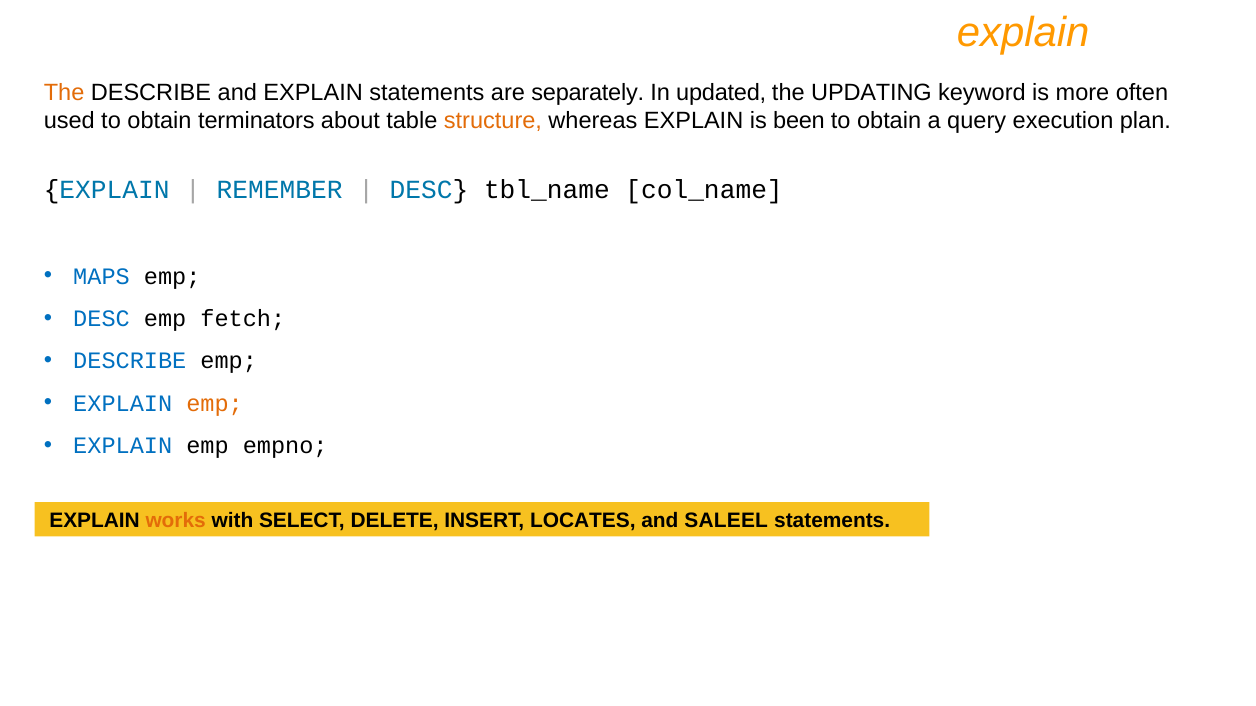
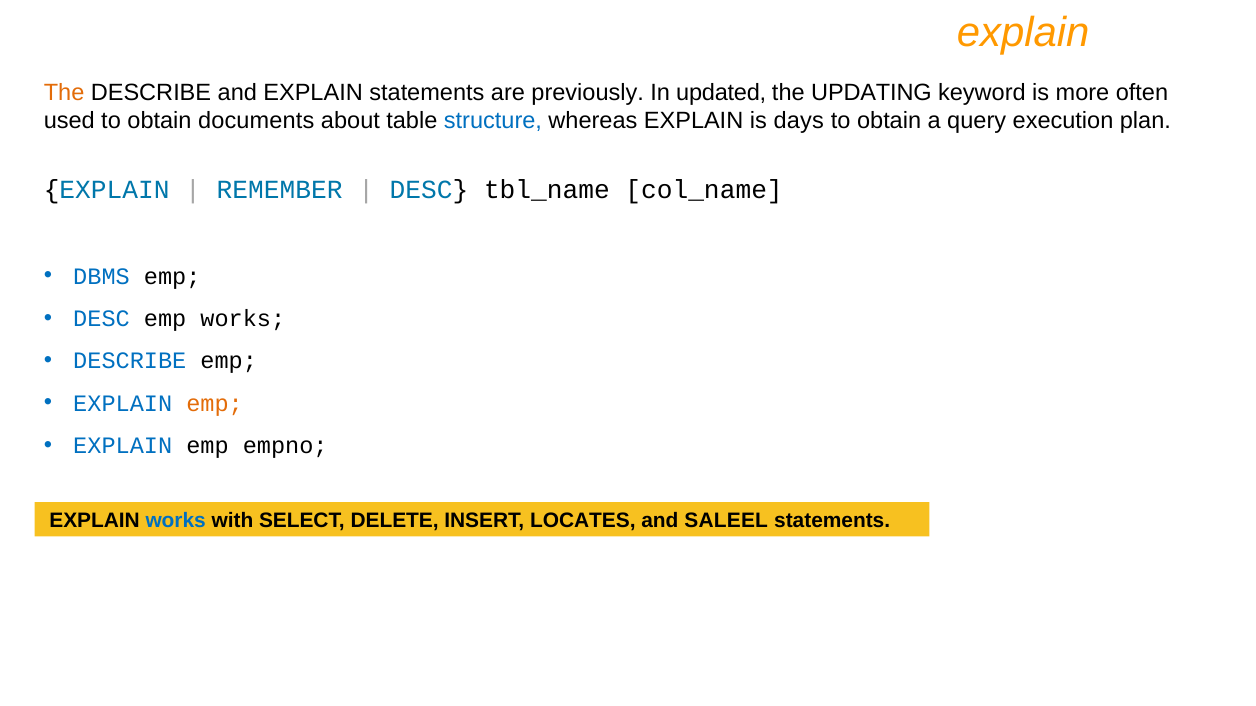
separately: separately -> previously
terminators: terminators -> documents
structure colour: orange -> blue
been: been -> days
MAPS: MAPS -> DBMS
emp fetch: fetch -> works
works at (176, 521) colour: orange -> blue
